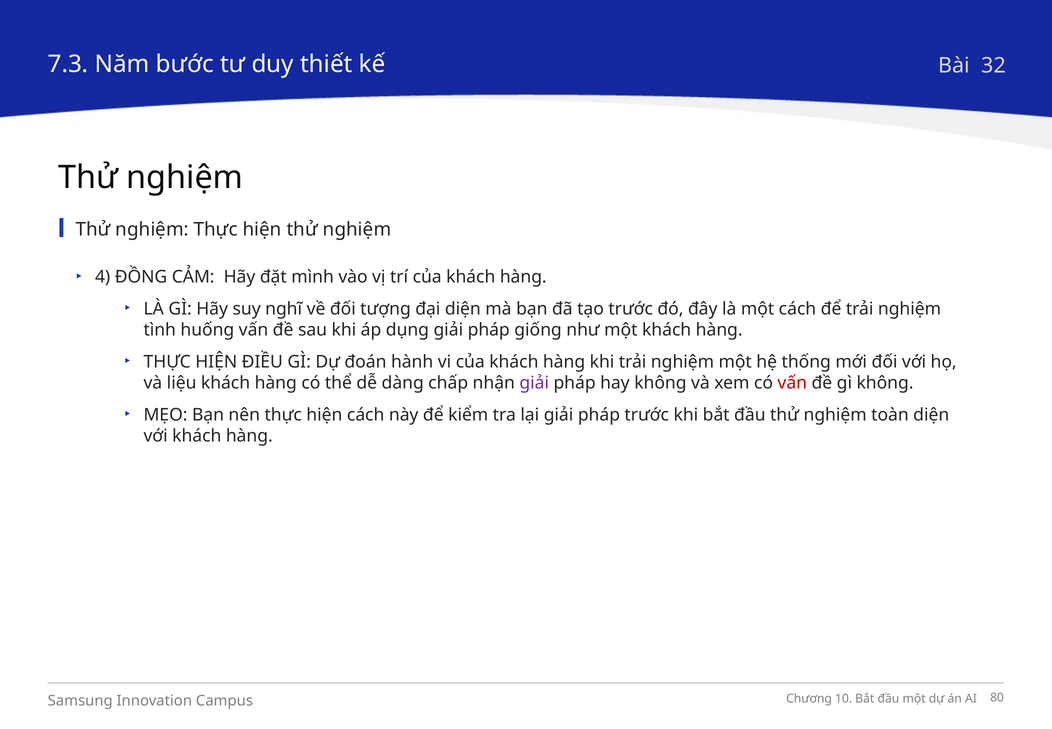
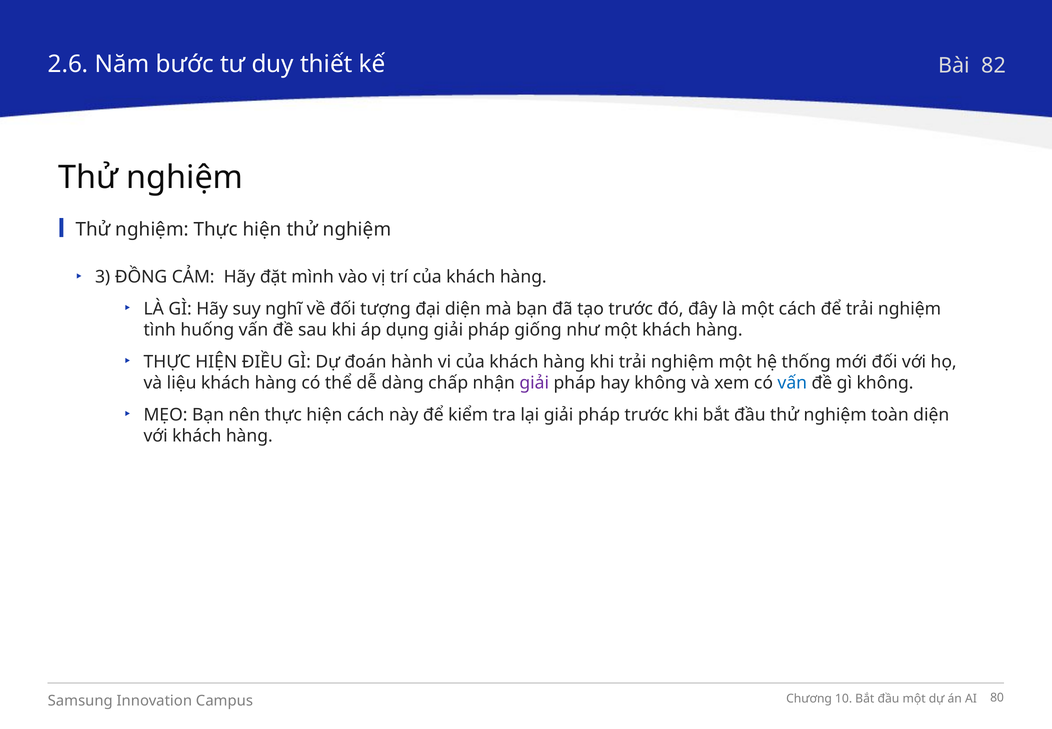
7.3: 7.3 -> 2.6
32: 32 -> 82
4: 4 -> 3
vấn at (792, 383) colour: red -> blue
